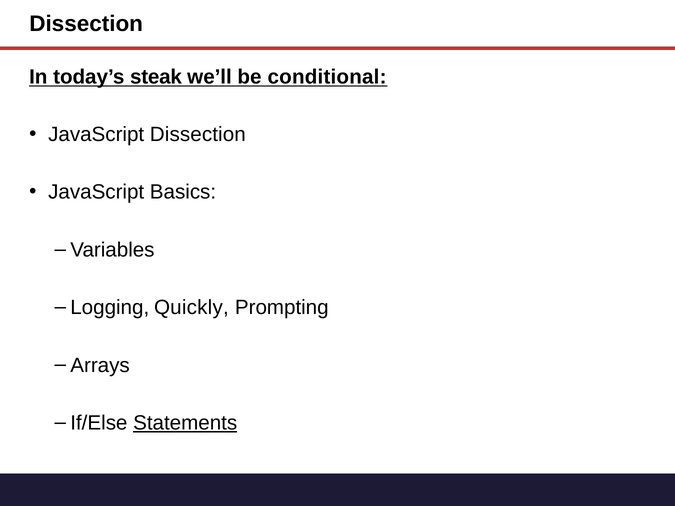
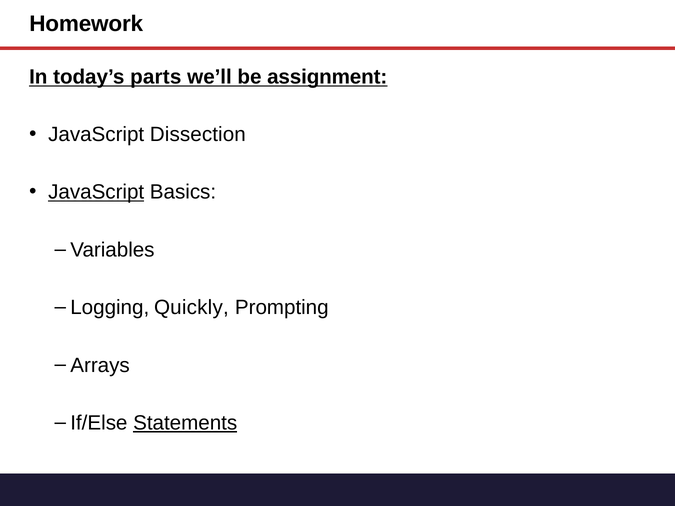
Dissection at (86, 24): Dissection -> Homework
steak: steak -> parts
conditional: conditional -> assignment
JavaScript at (96, 192) underline: none -> present
